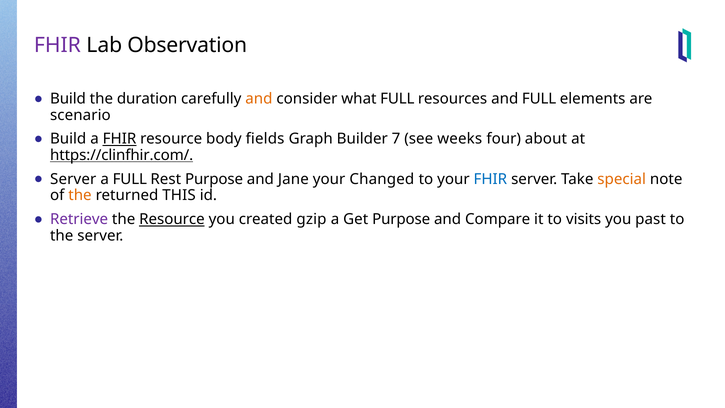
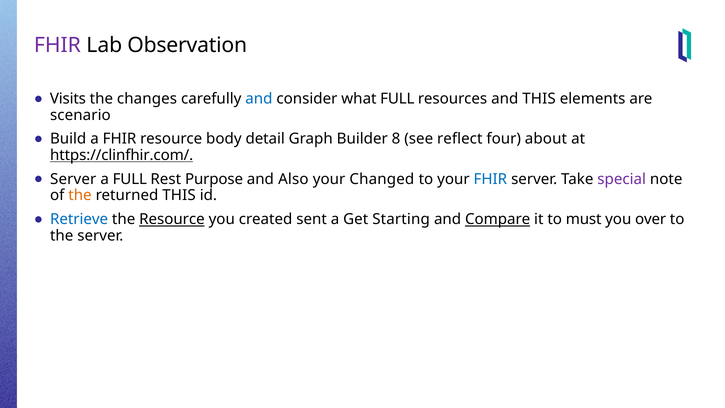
Build at (68, 99): Build -> Visits
duration: duration -> changes
and at (259, 99) colour: orange -> blue
and FULL: FULL -> THIS
FHIR at (119, 139) underline: present -> none
fields: fields -> detail
7: 7 -> 8
weeks: weeks -> reflect
Jane: Jane -> Also
special colour: orange -> purple
Retrieve colour: purple -> blue
gzip: gzip -> sent
Get Purpose: Purpose -> Starting
Compare underline: none -> present
visits: visits -> must
past: past -> over
